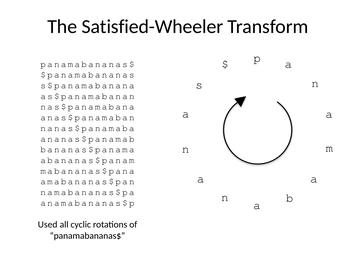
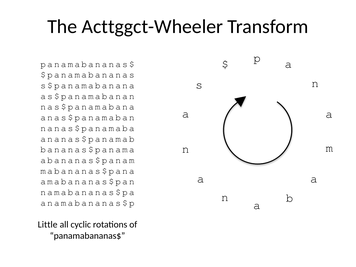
Satisfied-Wheeler: Satisfied-Wheeler -> Acttggct-Wheeler
Used: Used -> Little
